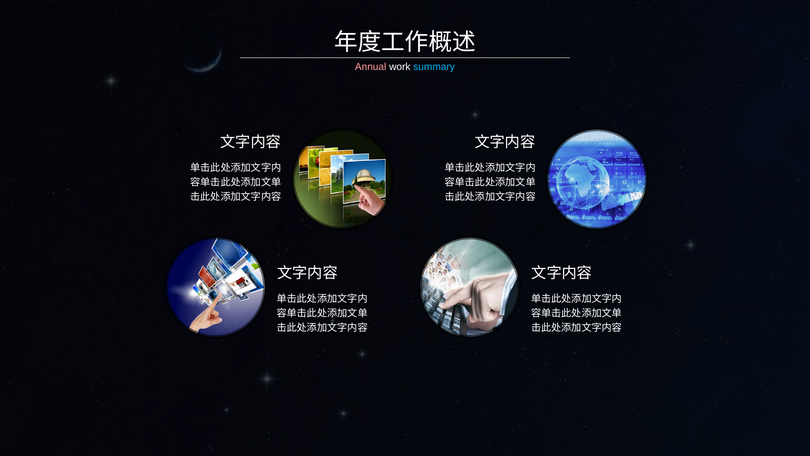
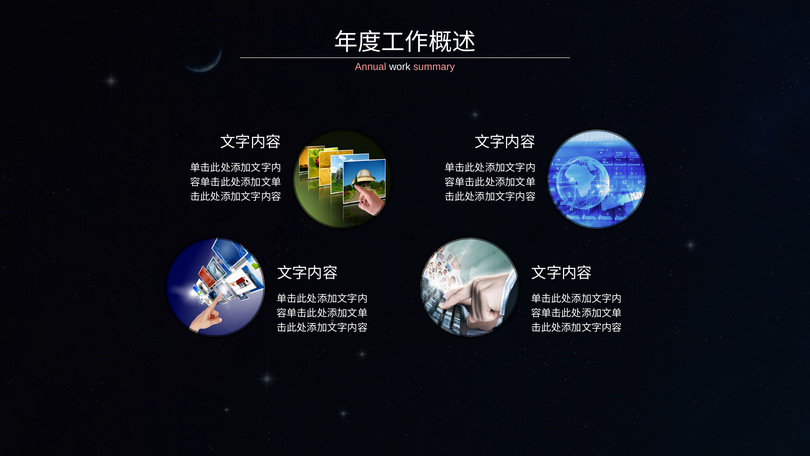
summary colour: light blue -> pink
